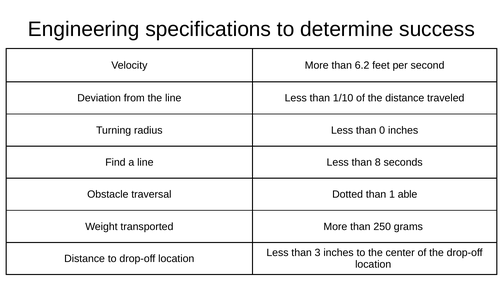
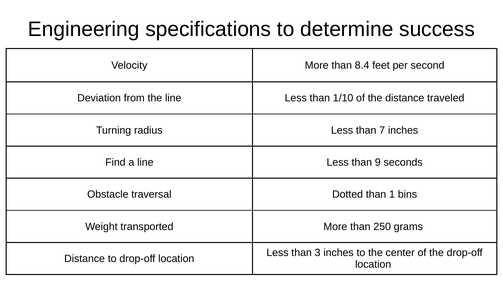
6.2: 6.2 -> 8.4
0: 0 -> 7
8: 8 -> 9
able: able -> bins
